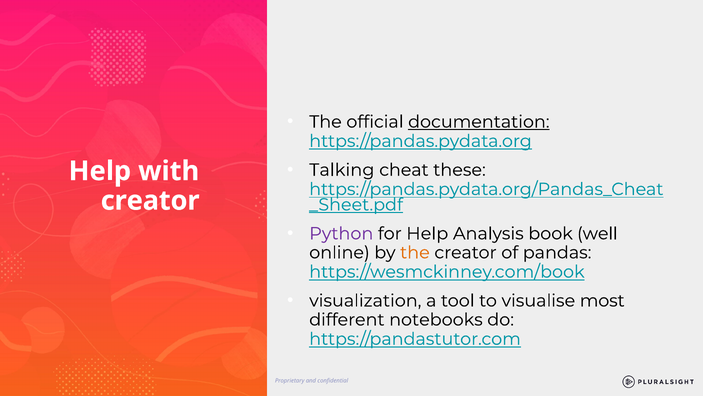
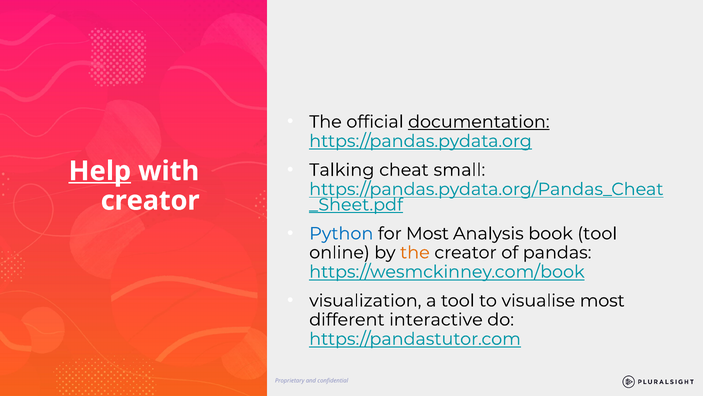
these: these -> small
Help at (100, 171) underline: none -> present
Python colour: purple -> blue
for Help: Help -> Most
book well: well -> tool
notebooks: notebooks -> interactive
